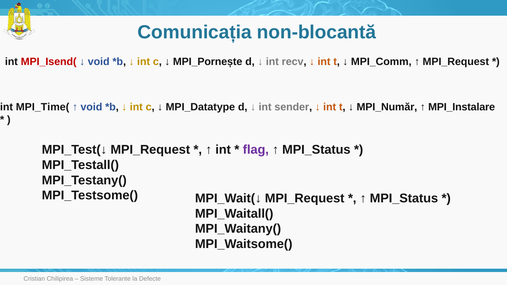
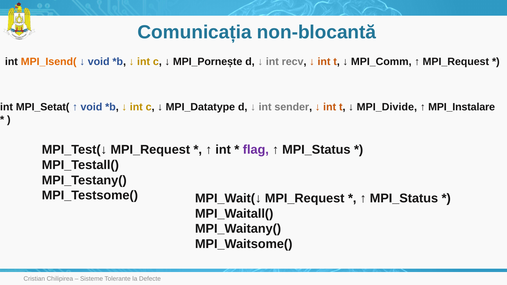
MPI_Isend( colour: red -> orange
MPI_Time(: MPI_Time( -> MPI_Setat(
MPI_Număr: MPI_Număr -> MPI_Divide
